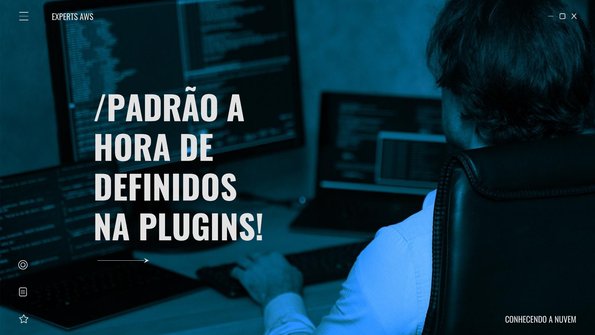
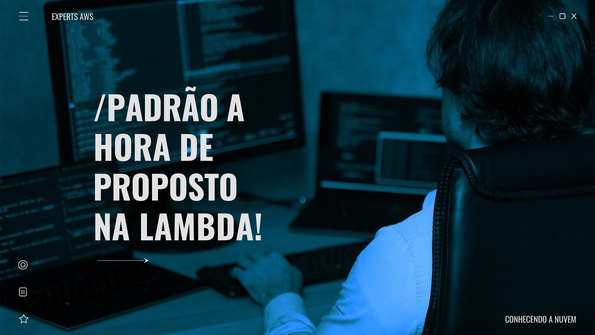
DEFINIDOS: DEFINIDOS -> PROPOSTO
PLUGINS: PLUGINS -> LAMBDA
